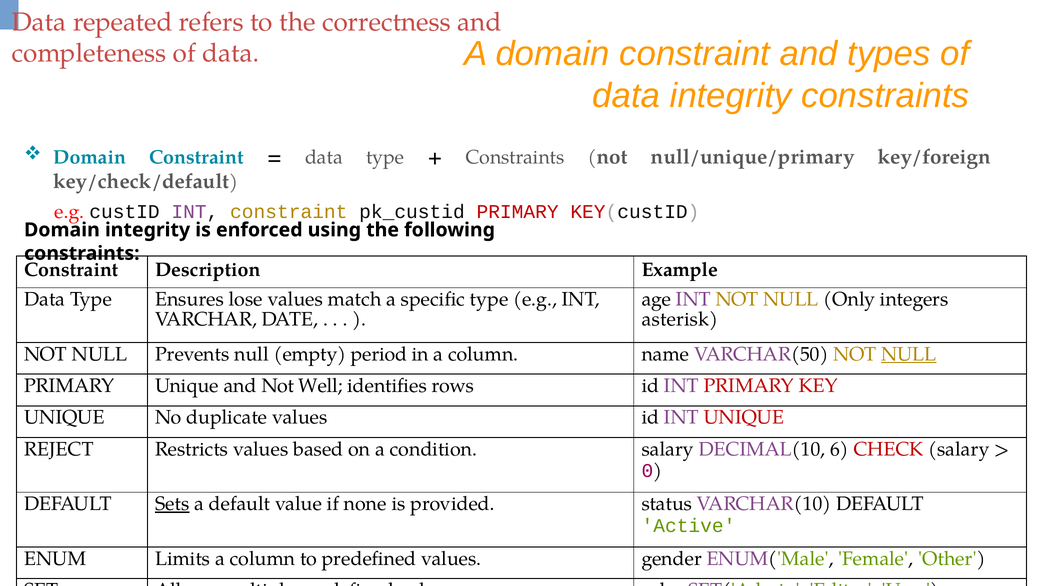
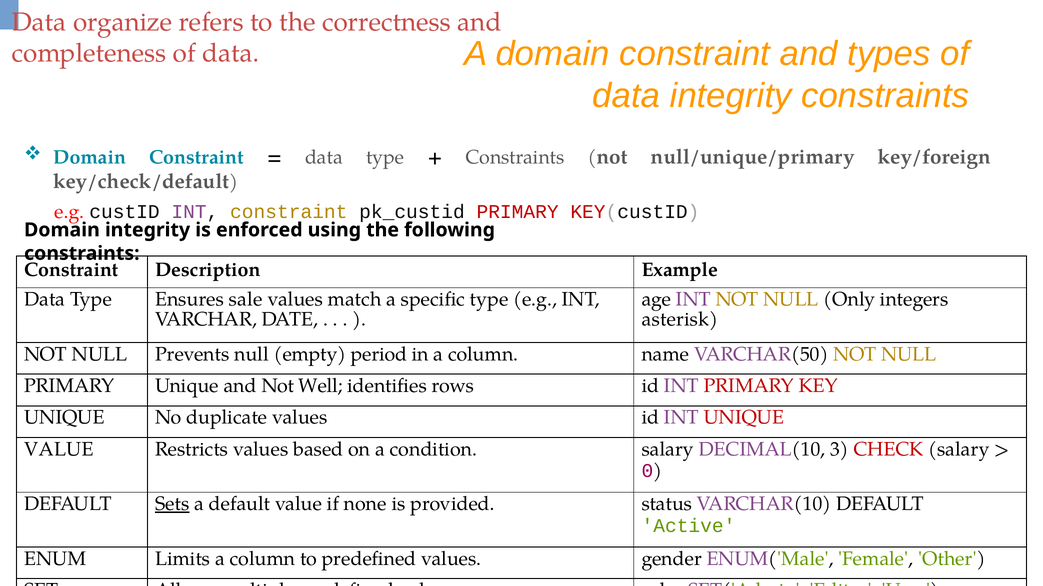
repeated: repeated -> organize
lose: lose -> sale
NULL at (909, 355) underline: present -> none
REJECT at (59, 450): REJECT -> VALUE
6: 6 -> 3
